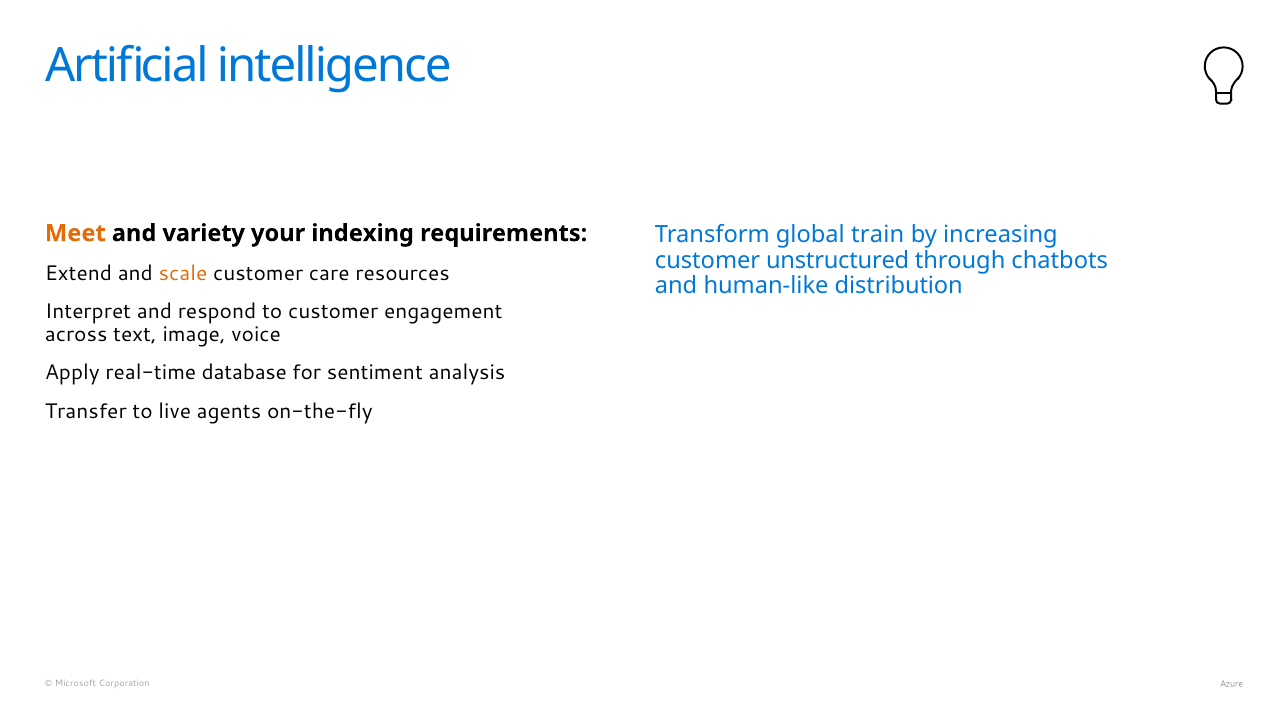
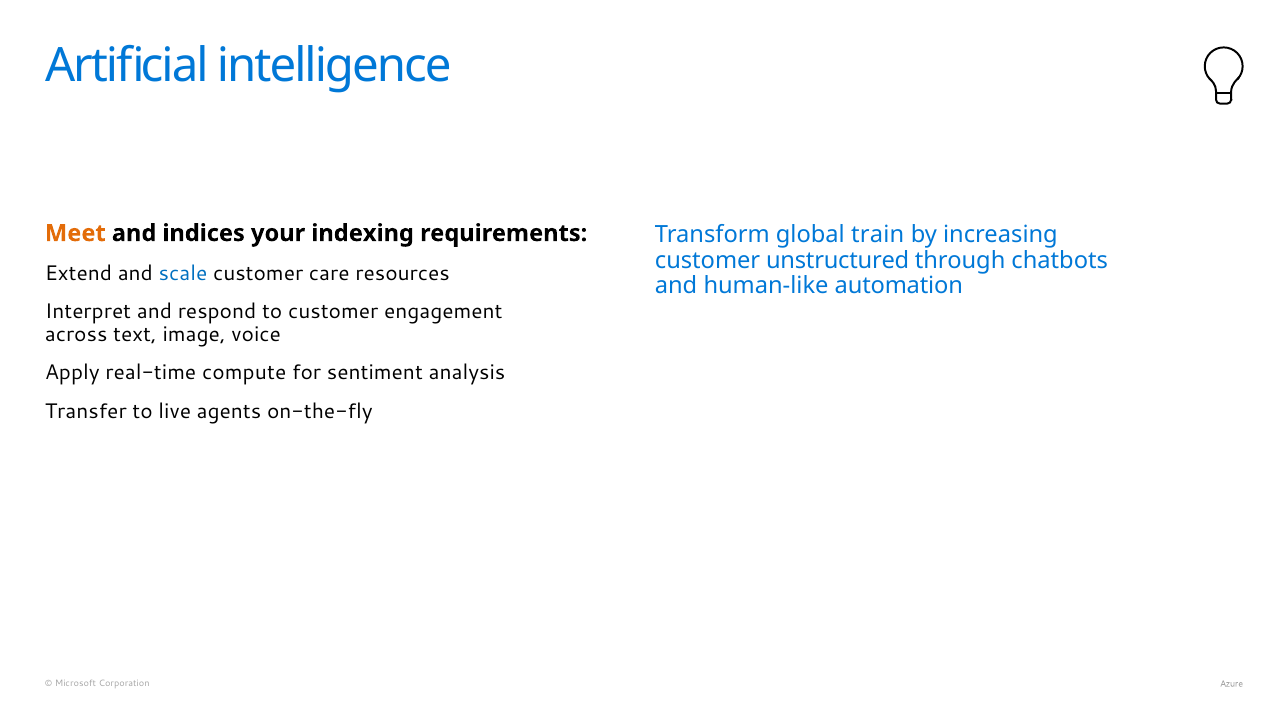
variety: variety -> indices
scale colour: orange -> blue
distribution: distribution -> automation
database: database -> compute
